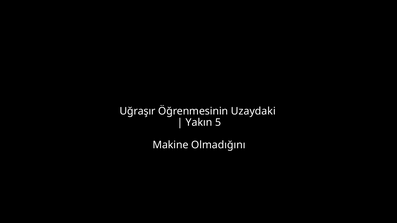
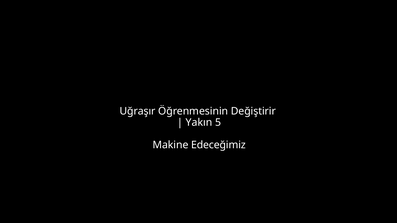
Uzaydaki: Uzaydaki -> Değiştirir
Olmadığını: Olmadığını -> Edeceğimiz
